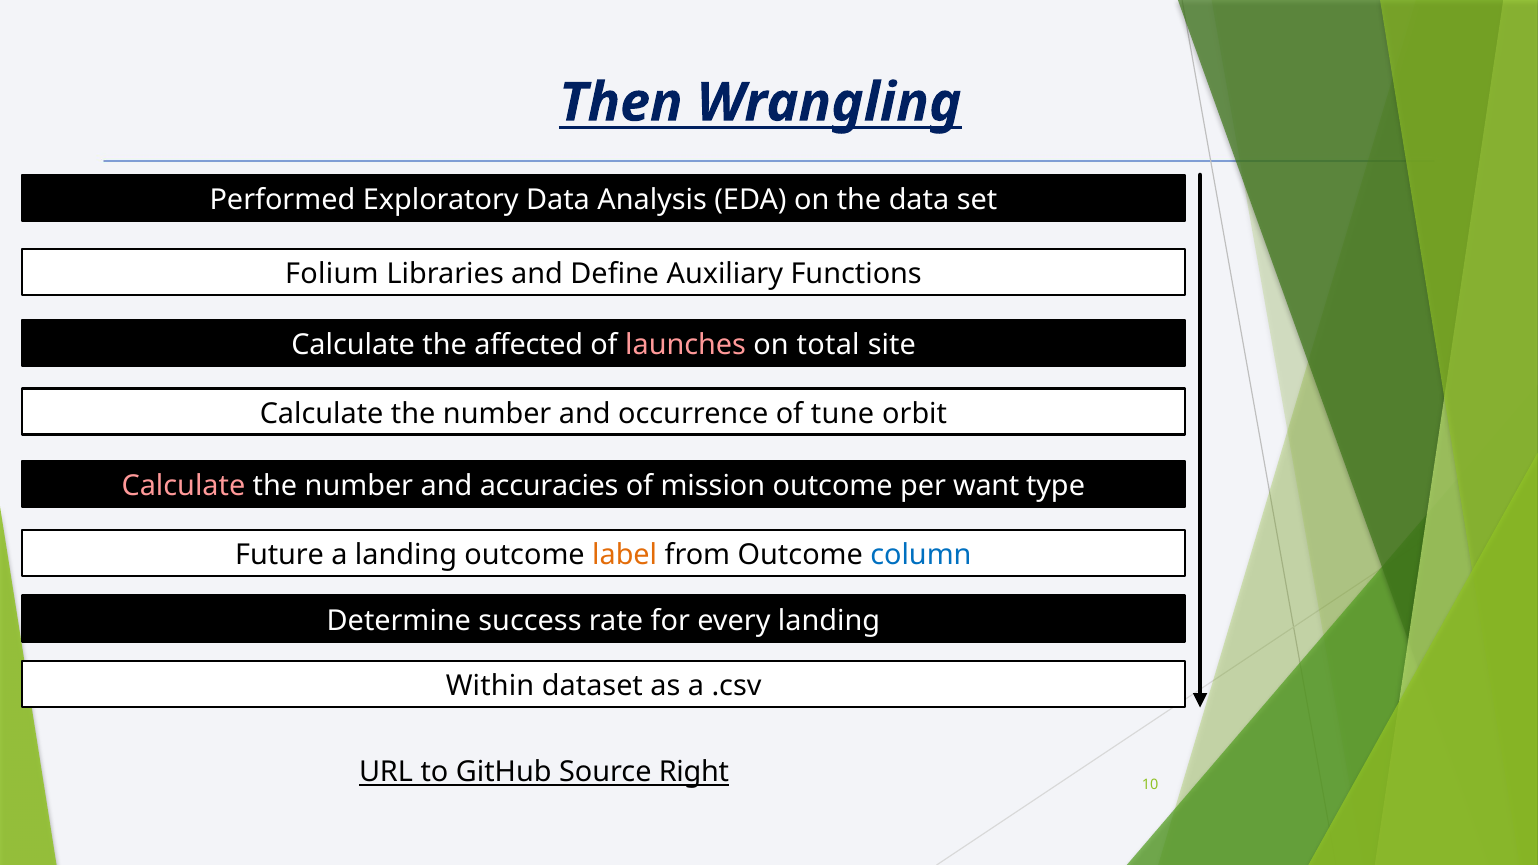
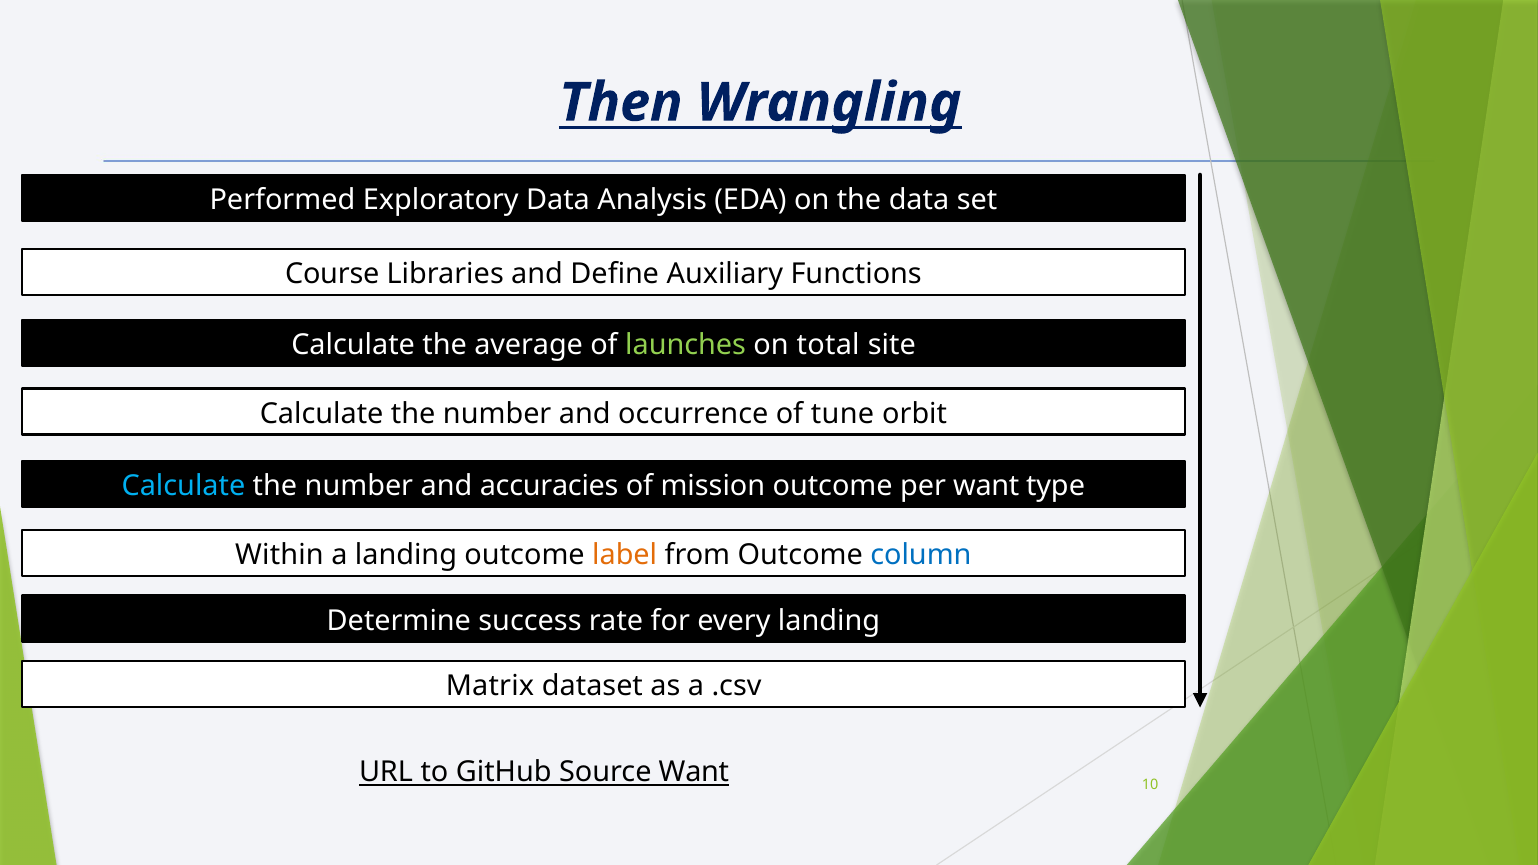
Folium: Folium -> Course
affected: affected -> average
launches colour: pink -> light green
Calculate at (183, 486) colour: pink -> light blue
Future: Future -> Within
Within: Within -> Matrix
Source Right: Right -> Want
